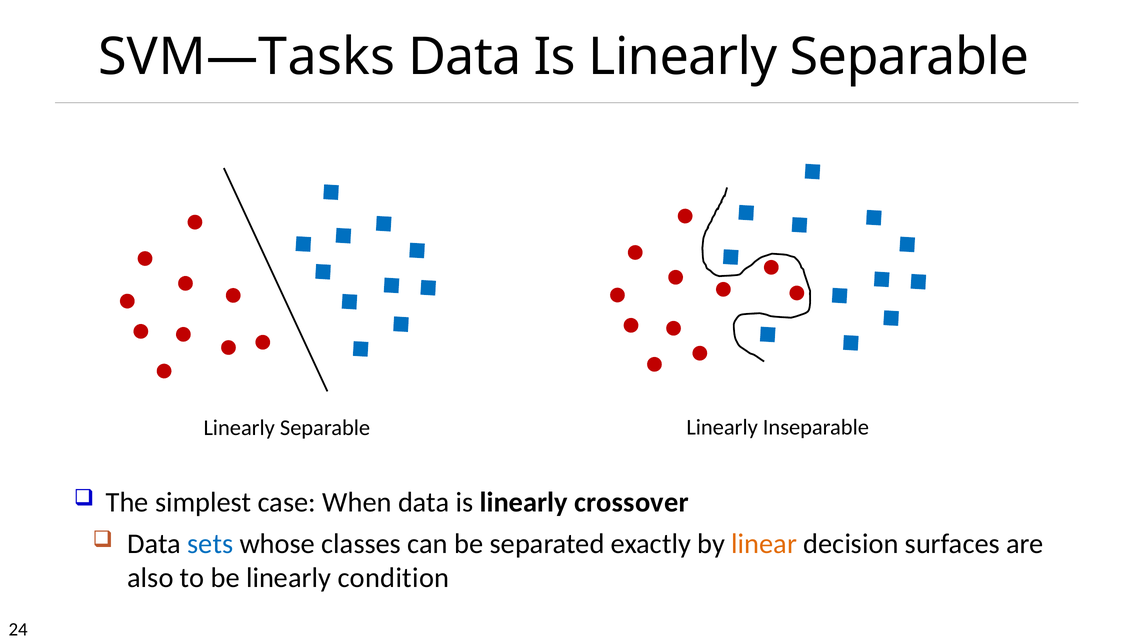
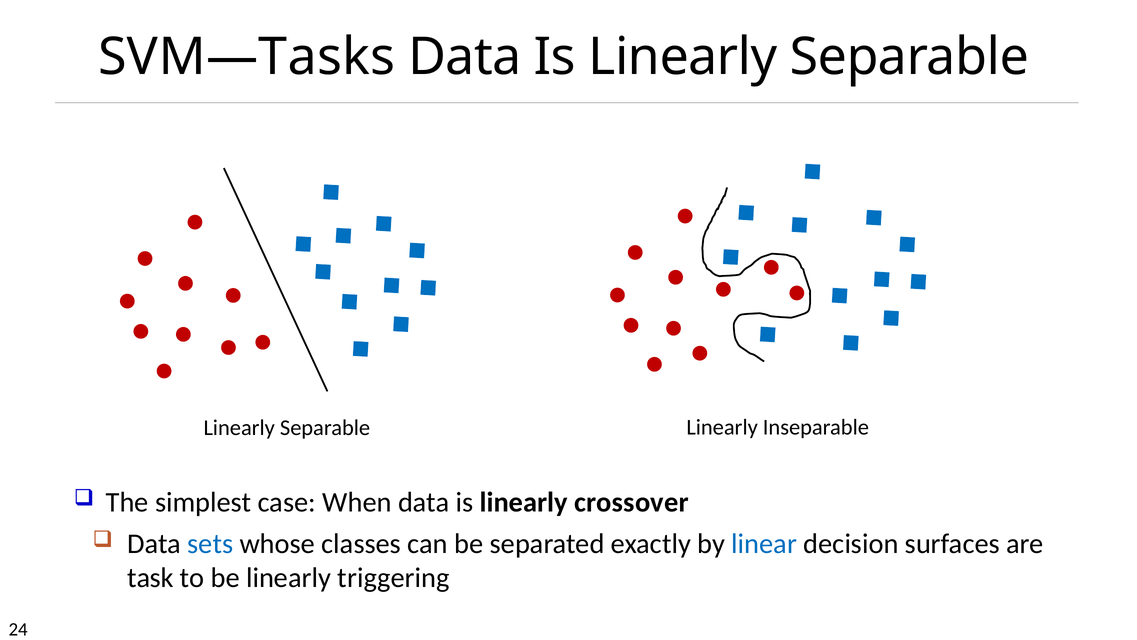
linear colour: orange -> blue
also: also -> task
condition: condition -> triggering
